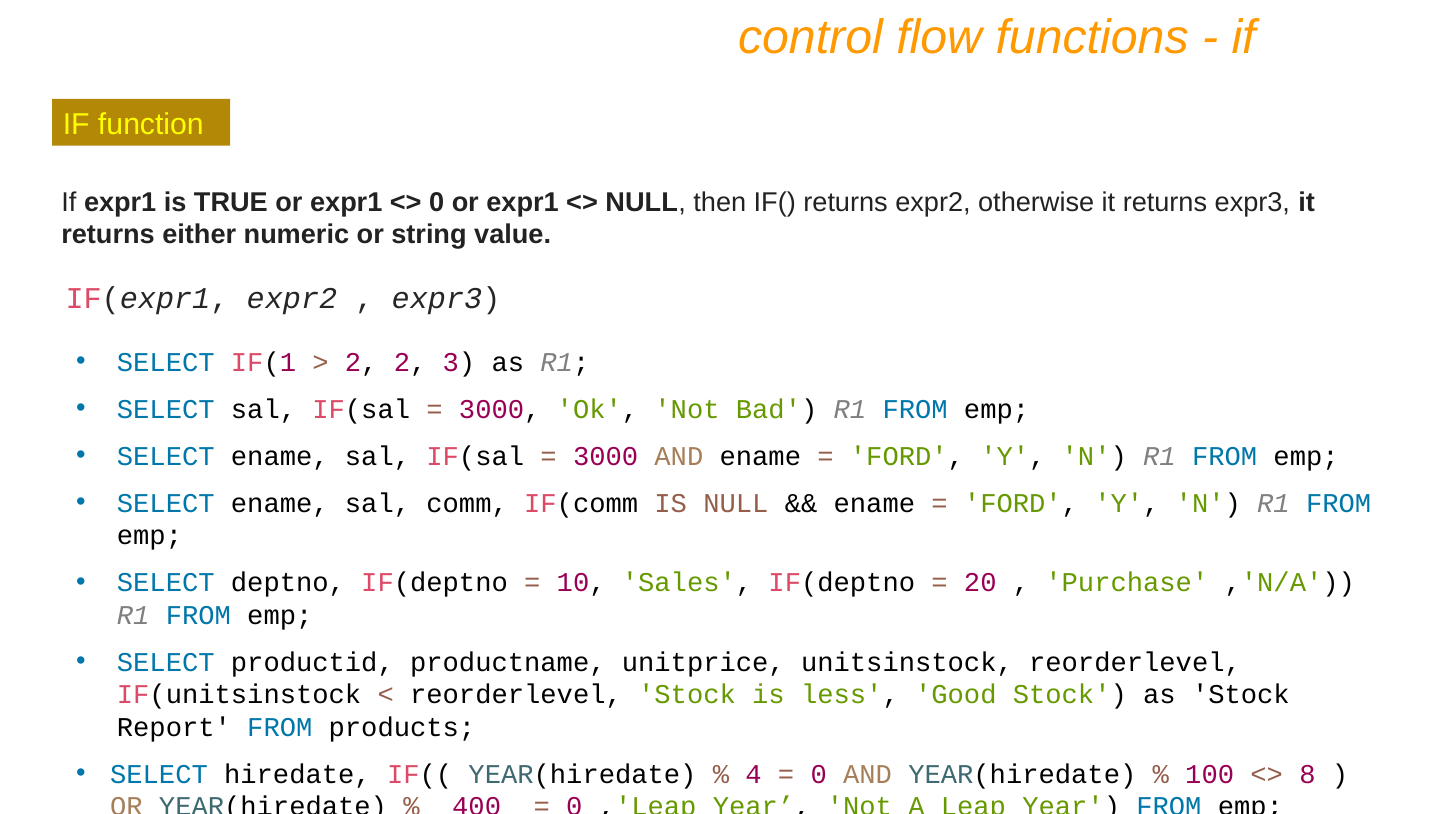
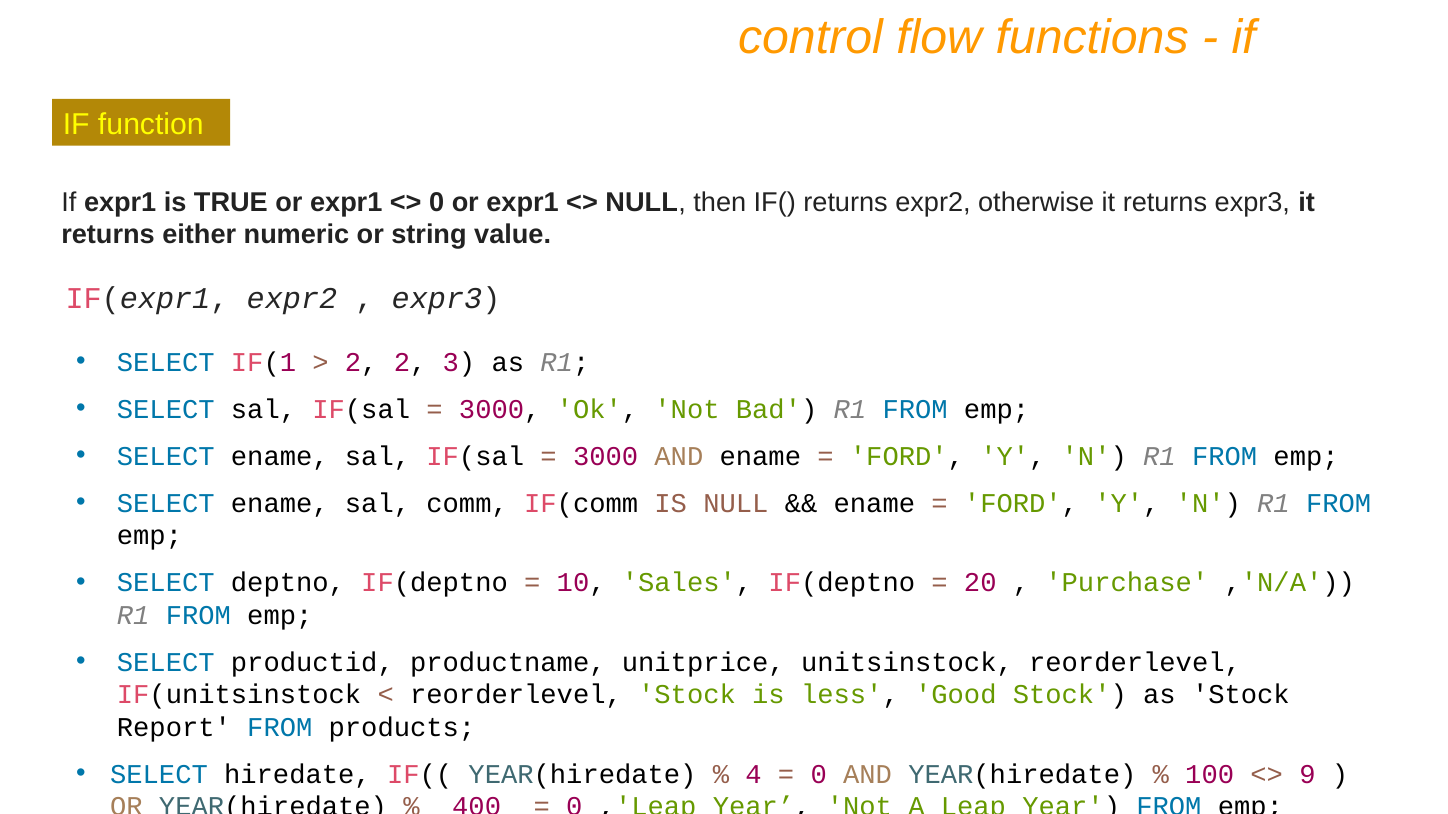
8: 8 -> 9
